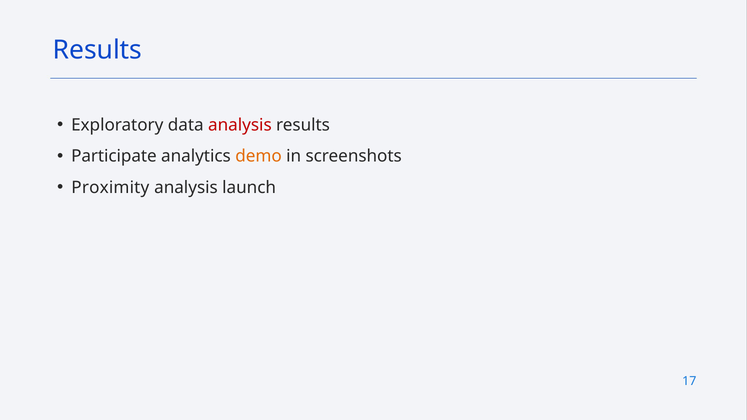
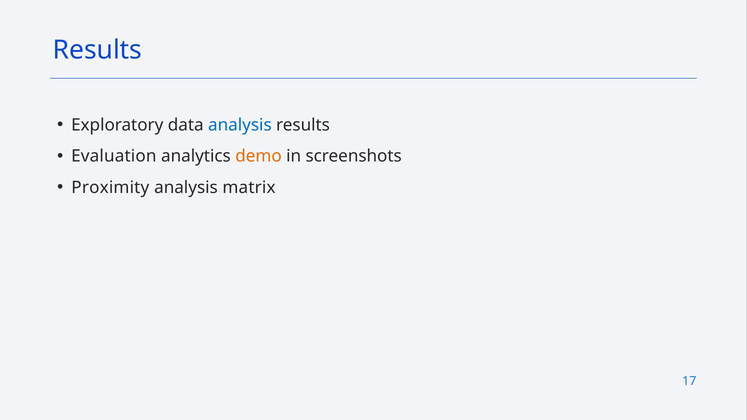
analysis at (240, 125) colour: red -> blue
Participate: Participate -> Evaluation
launch: launch -> matrix
